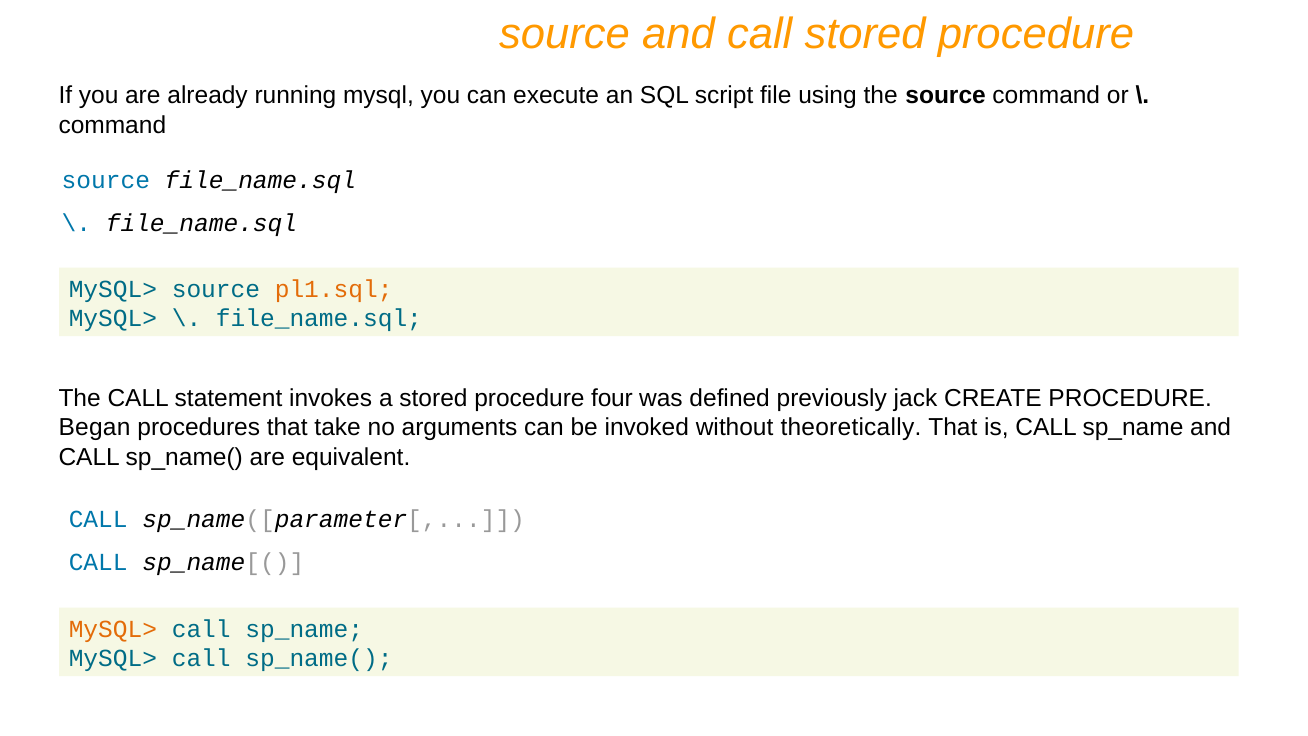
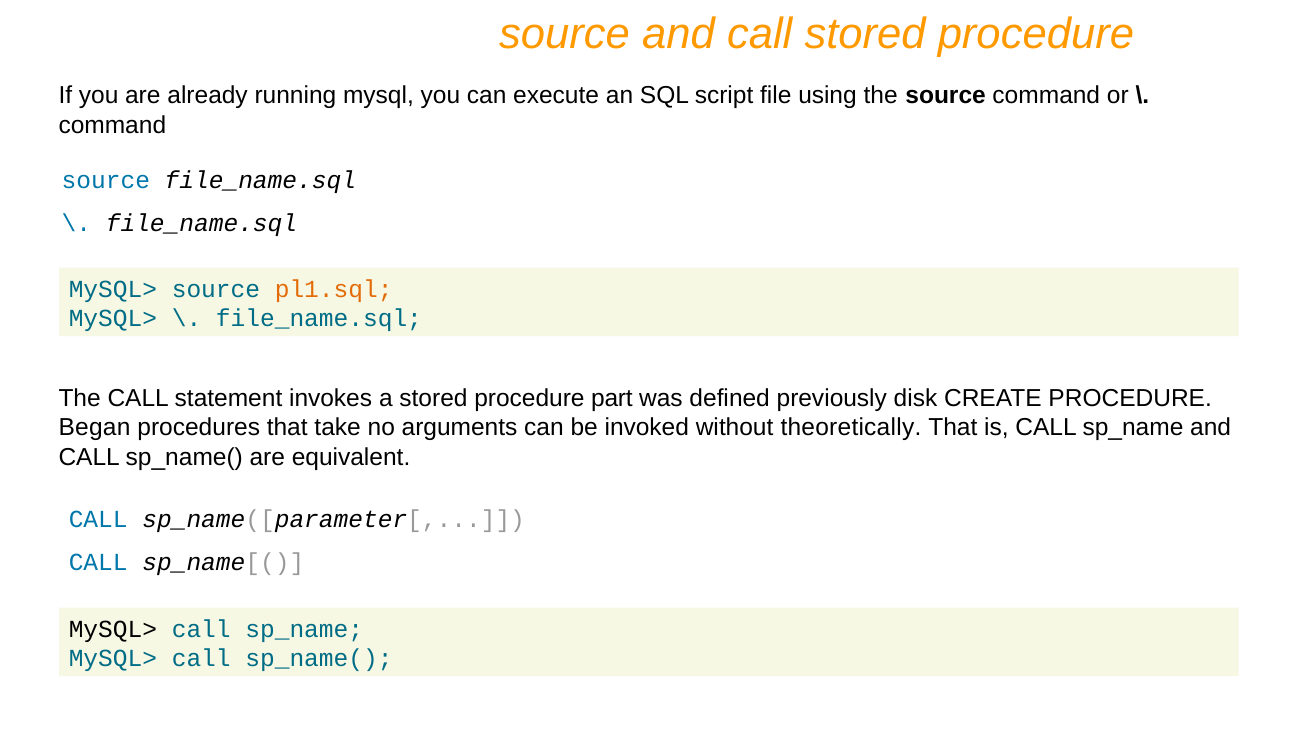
four: four -> part
jack: jack -> disk
MySQL> at (113, 629) colour: orange -> black
